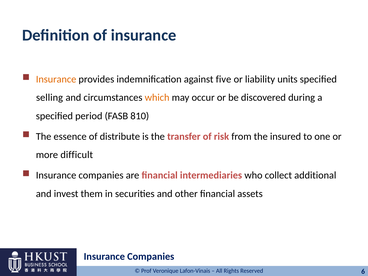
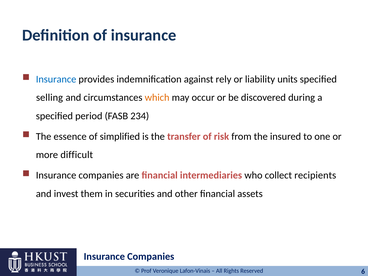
Insurance at (56, 79) colour: orange -> blue
five: five -> rely
810: 810 -> 234
distribute: distribute -> simplified
additional: additional -> recipients
